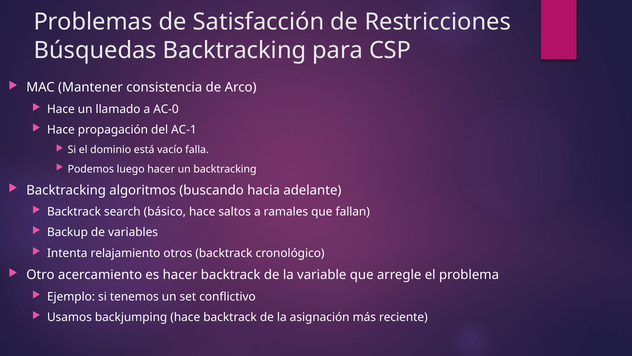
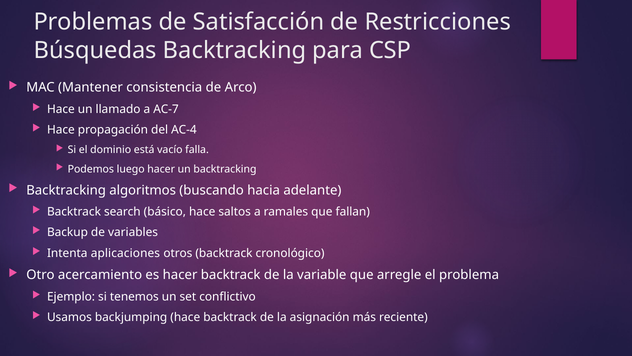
AC-0: AC-0 -> AC-7
AC-1: AC-1 -> AC-4
relajamiento: relajamiento -> aplicaciones
